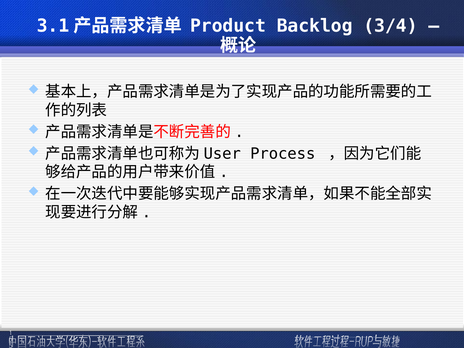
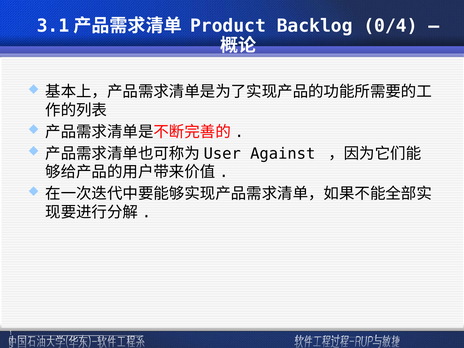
3/4: 3/4 -> 0/4
Process: Process -> Against
